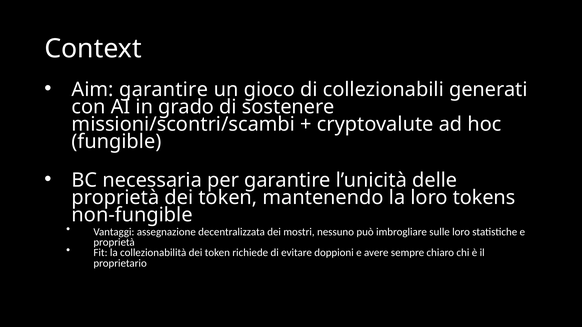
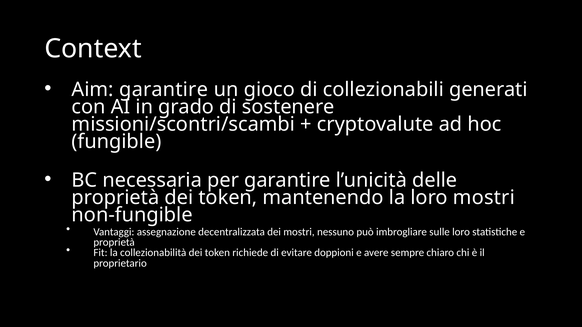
loro tokens: tokens -> mostri
